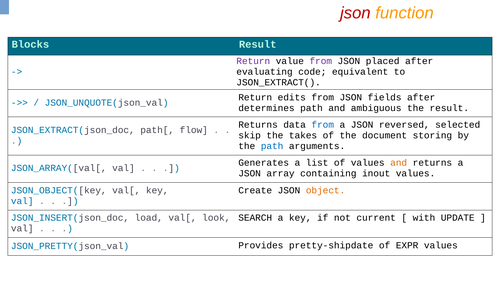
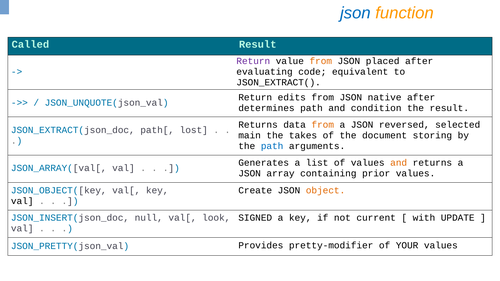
json at (355, 13) colour: red -> blue
Blocks: Blocks -> Called
from at (321, 61) colour: purple -> orange
fields: fields -> native
ambiguous: ambiguous -> condition
from at (323, 125) colour: blue -> orange
flow: flow -> lost
skip: skip -> main
inout: inout -> prior
val at (22, 201) colour: blue -> black
load: load -> null
SEARCH: SEARCH -> SIGNED
pretty-shipdate: pretty-shipdate -> pretty-modifier
EXPR: EXPR -> YOUR
